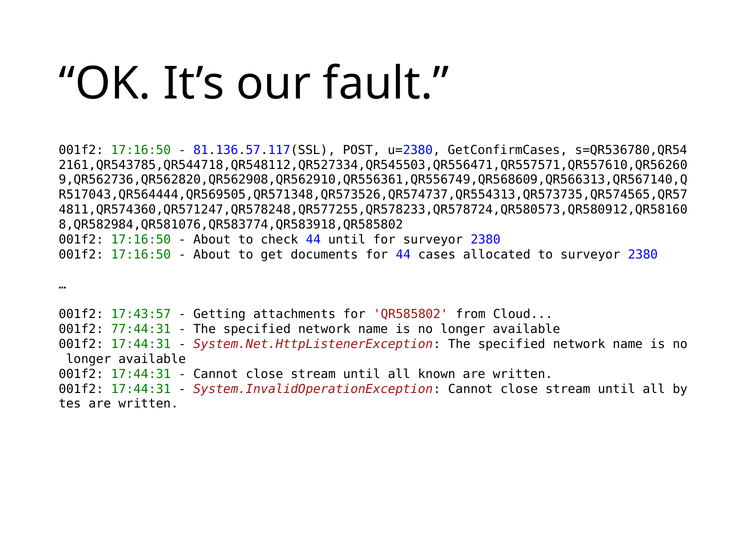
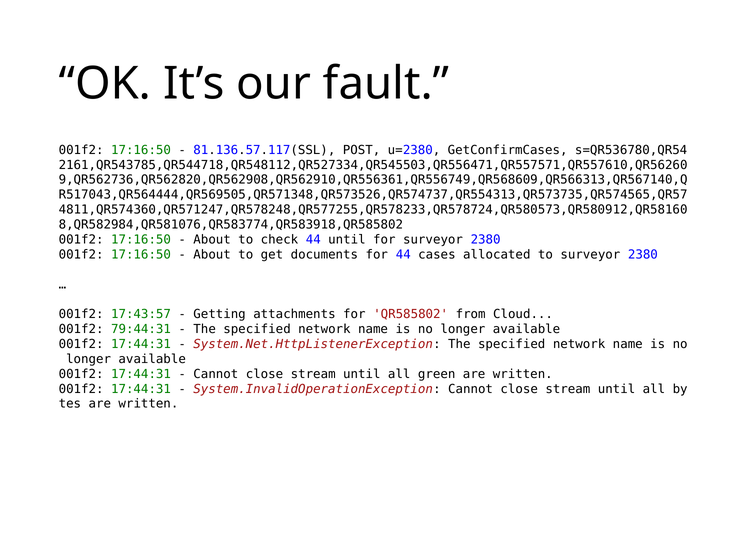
77:44:31: 77:44:31 -> 79:44:31
known: known -> green
